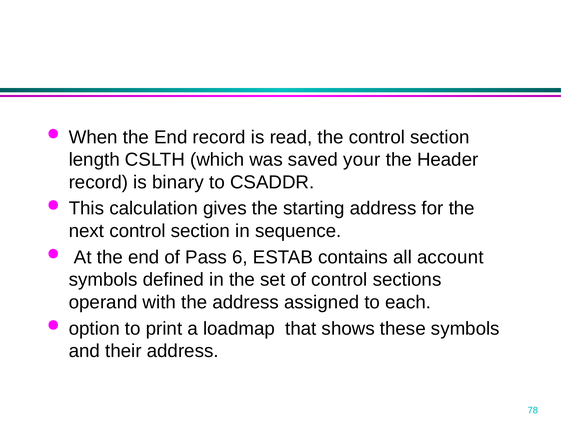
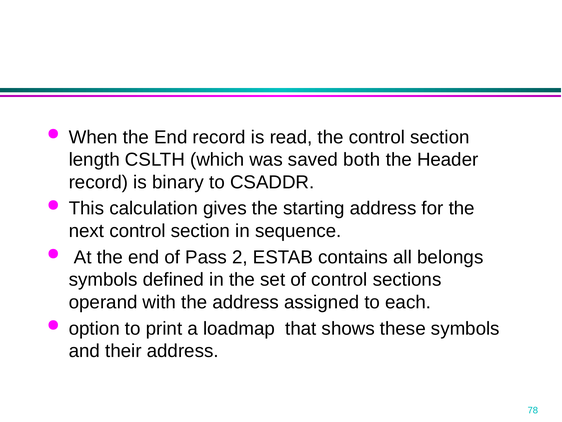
your: your -> both
6: 6 -> 2
account: account -> belongs
